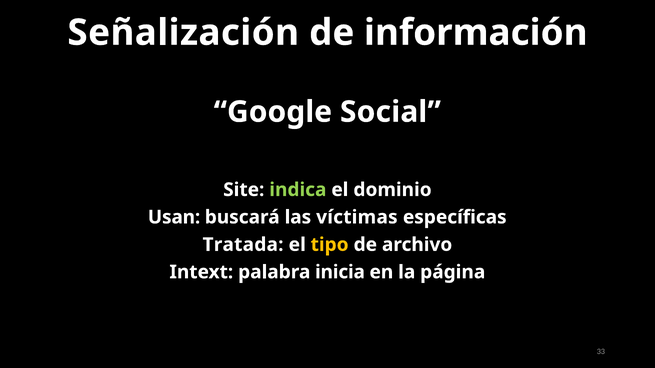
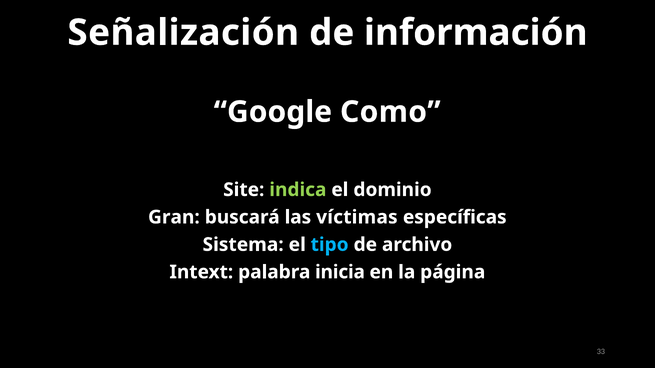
Social: Social -> Como
Usan: Usan -> Gran
Tratada: Tratada -> Sistema
tipo colour: yellow -> light blue
